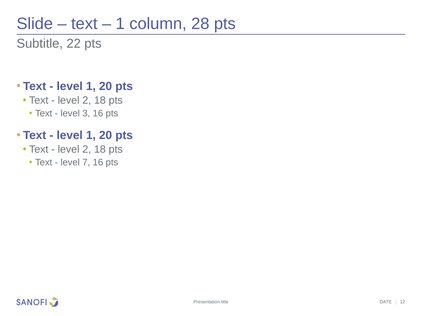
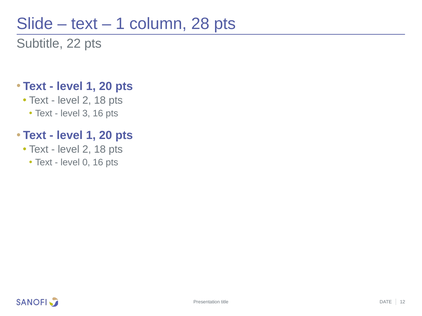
7: 7 -> 0
